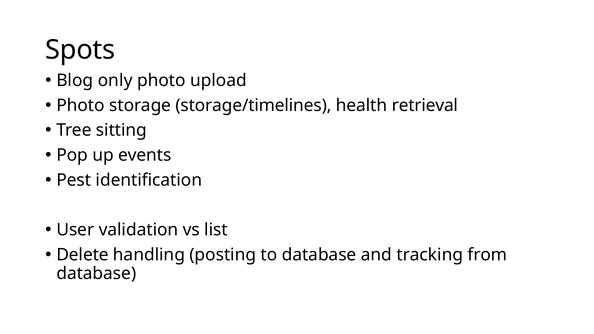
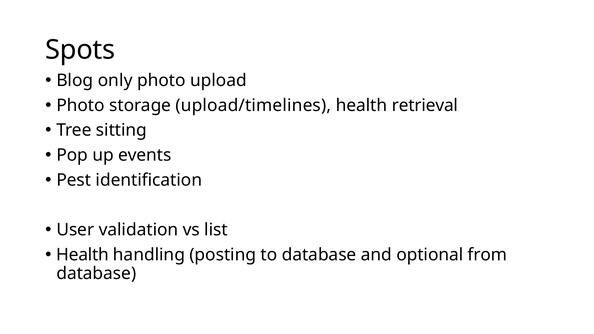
storage/timelines: storage/timelines -> upload/timelines
Delete at (83, 255): Delete -> Health
tracking: tracking -> optional
